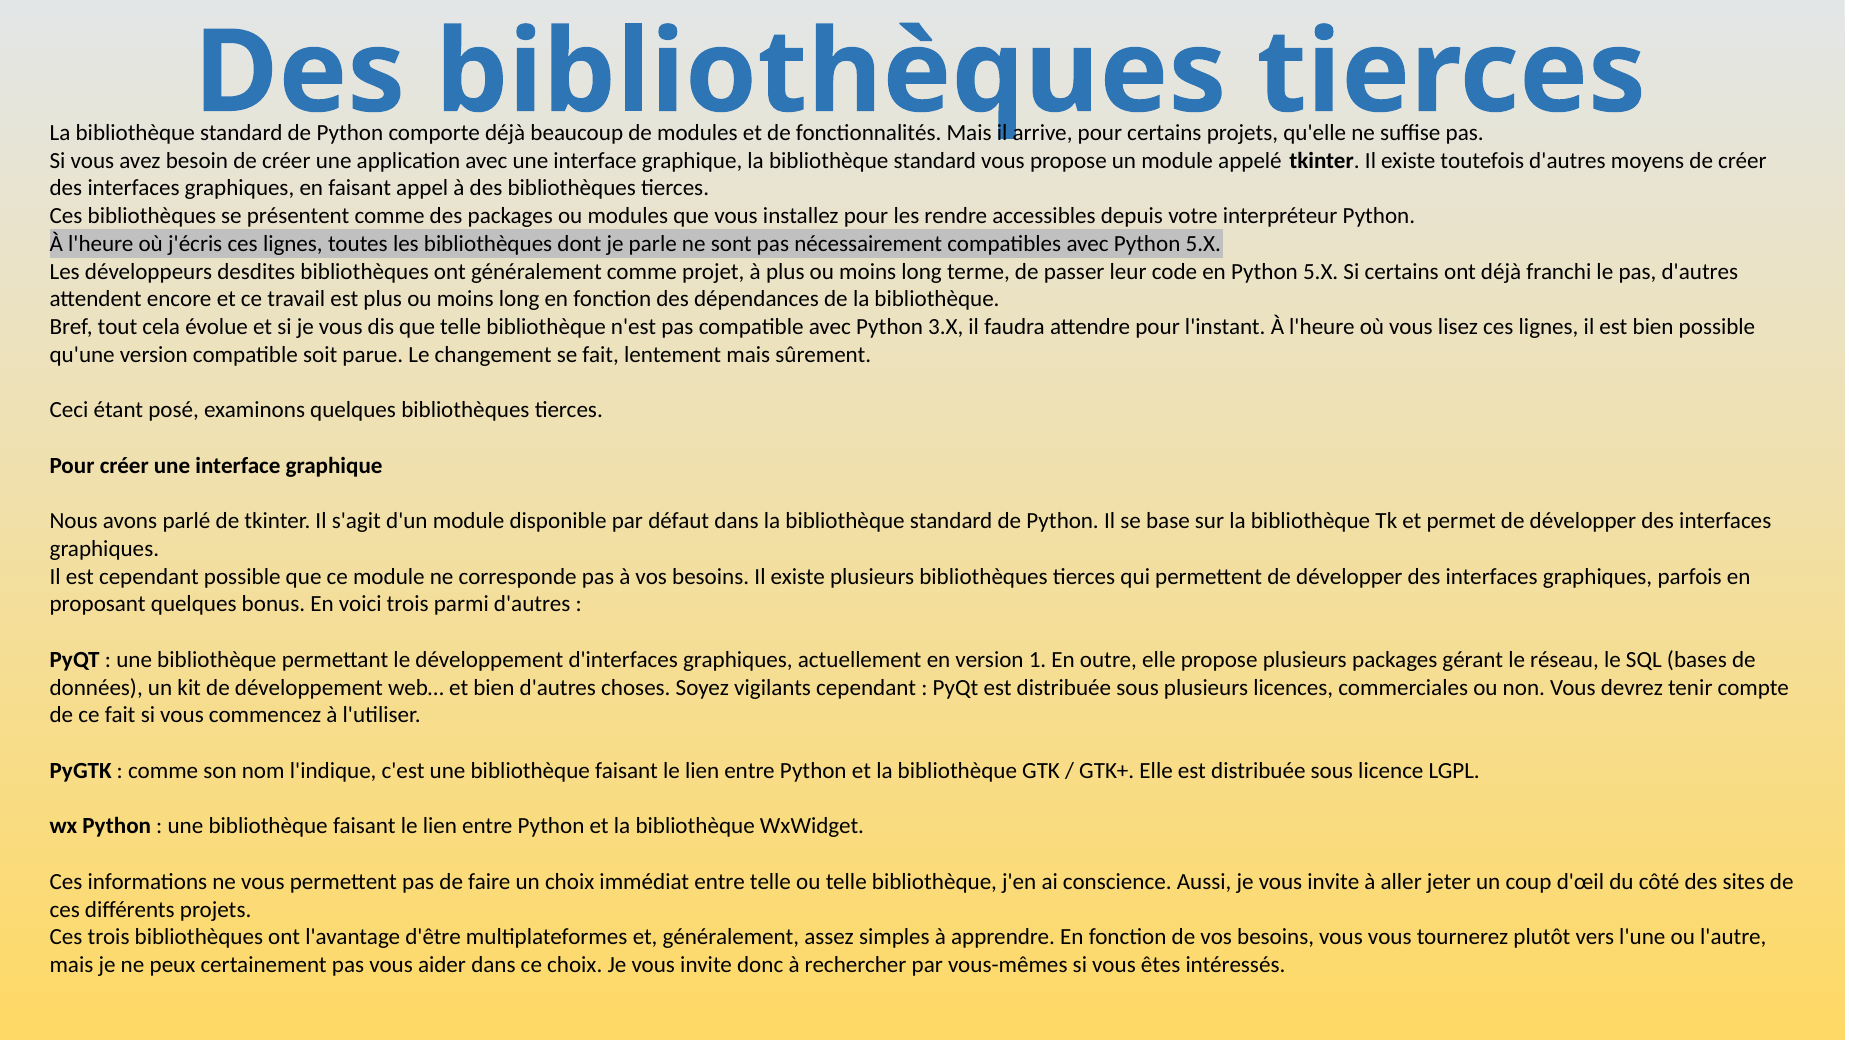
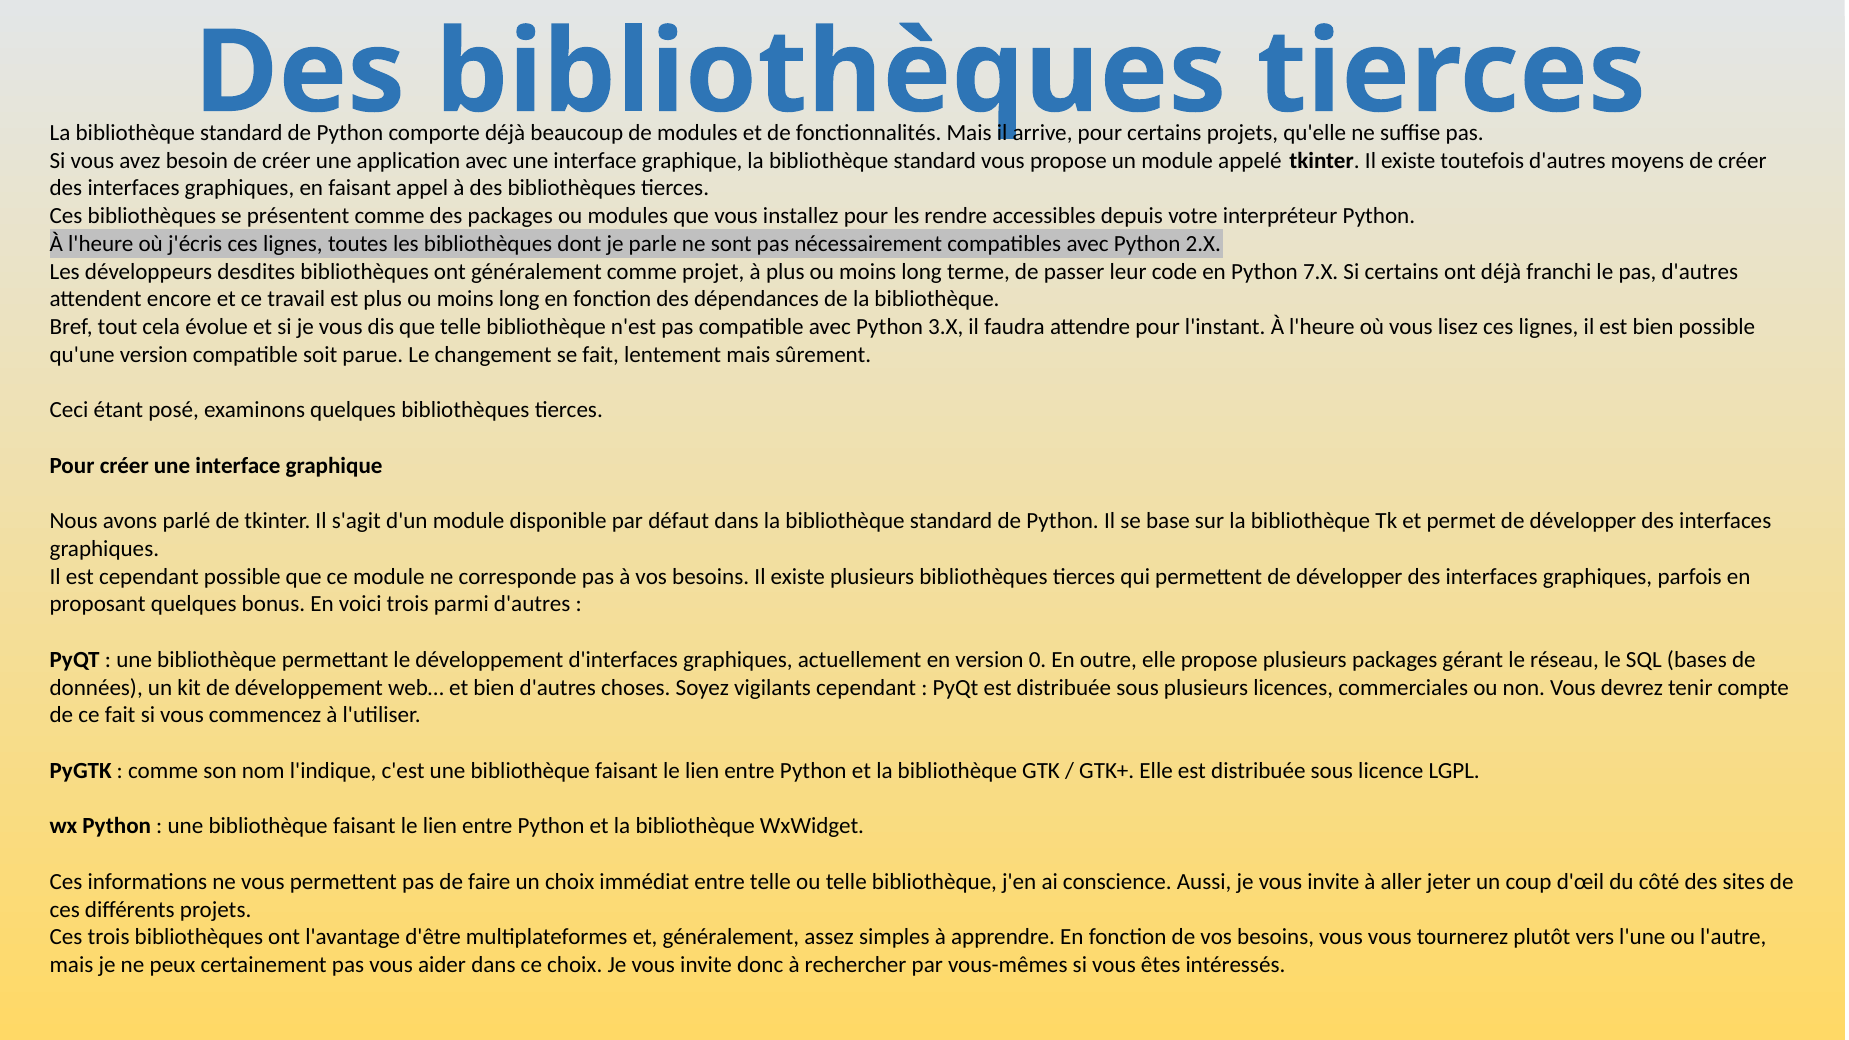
avec Python 5.X: 5.X -> 2.X
en Python 5.X: 5.X -> 7.X
1: 1 -> 0
